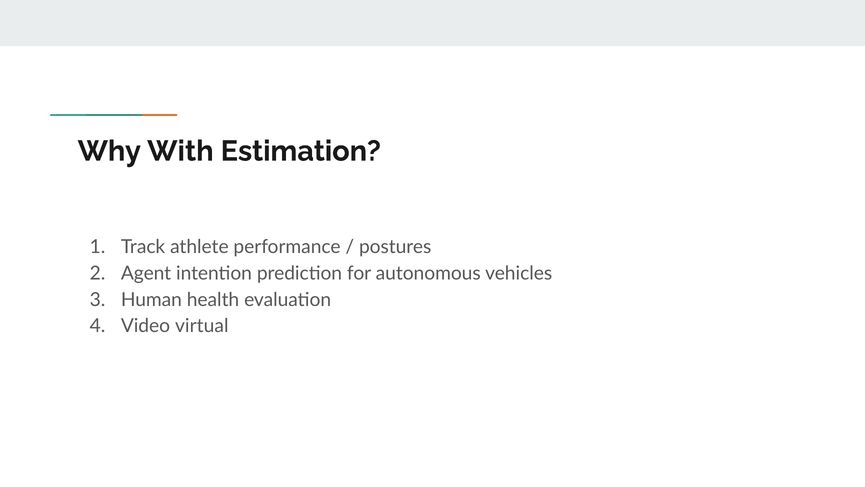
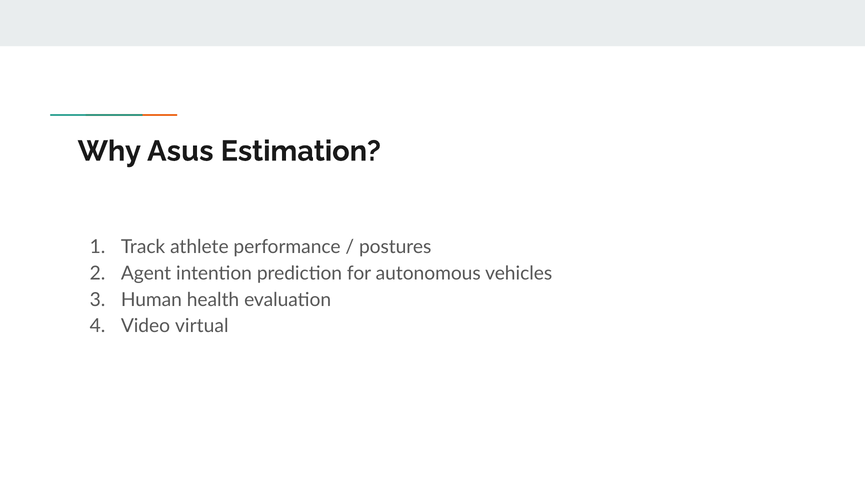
With: With -> Asus
